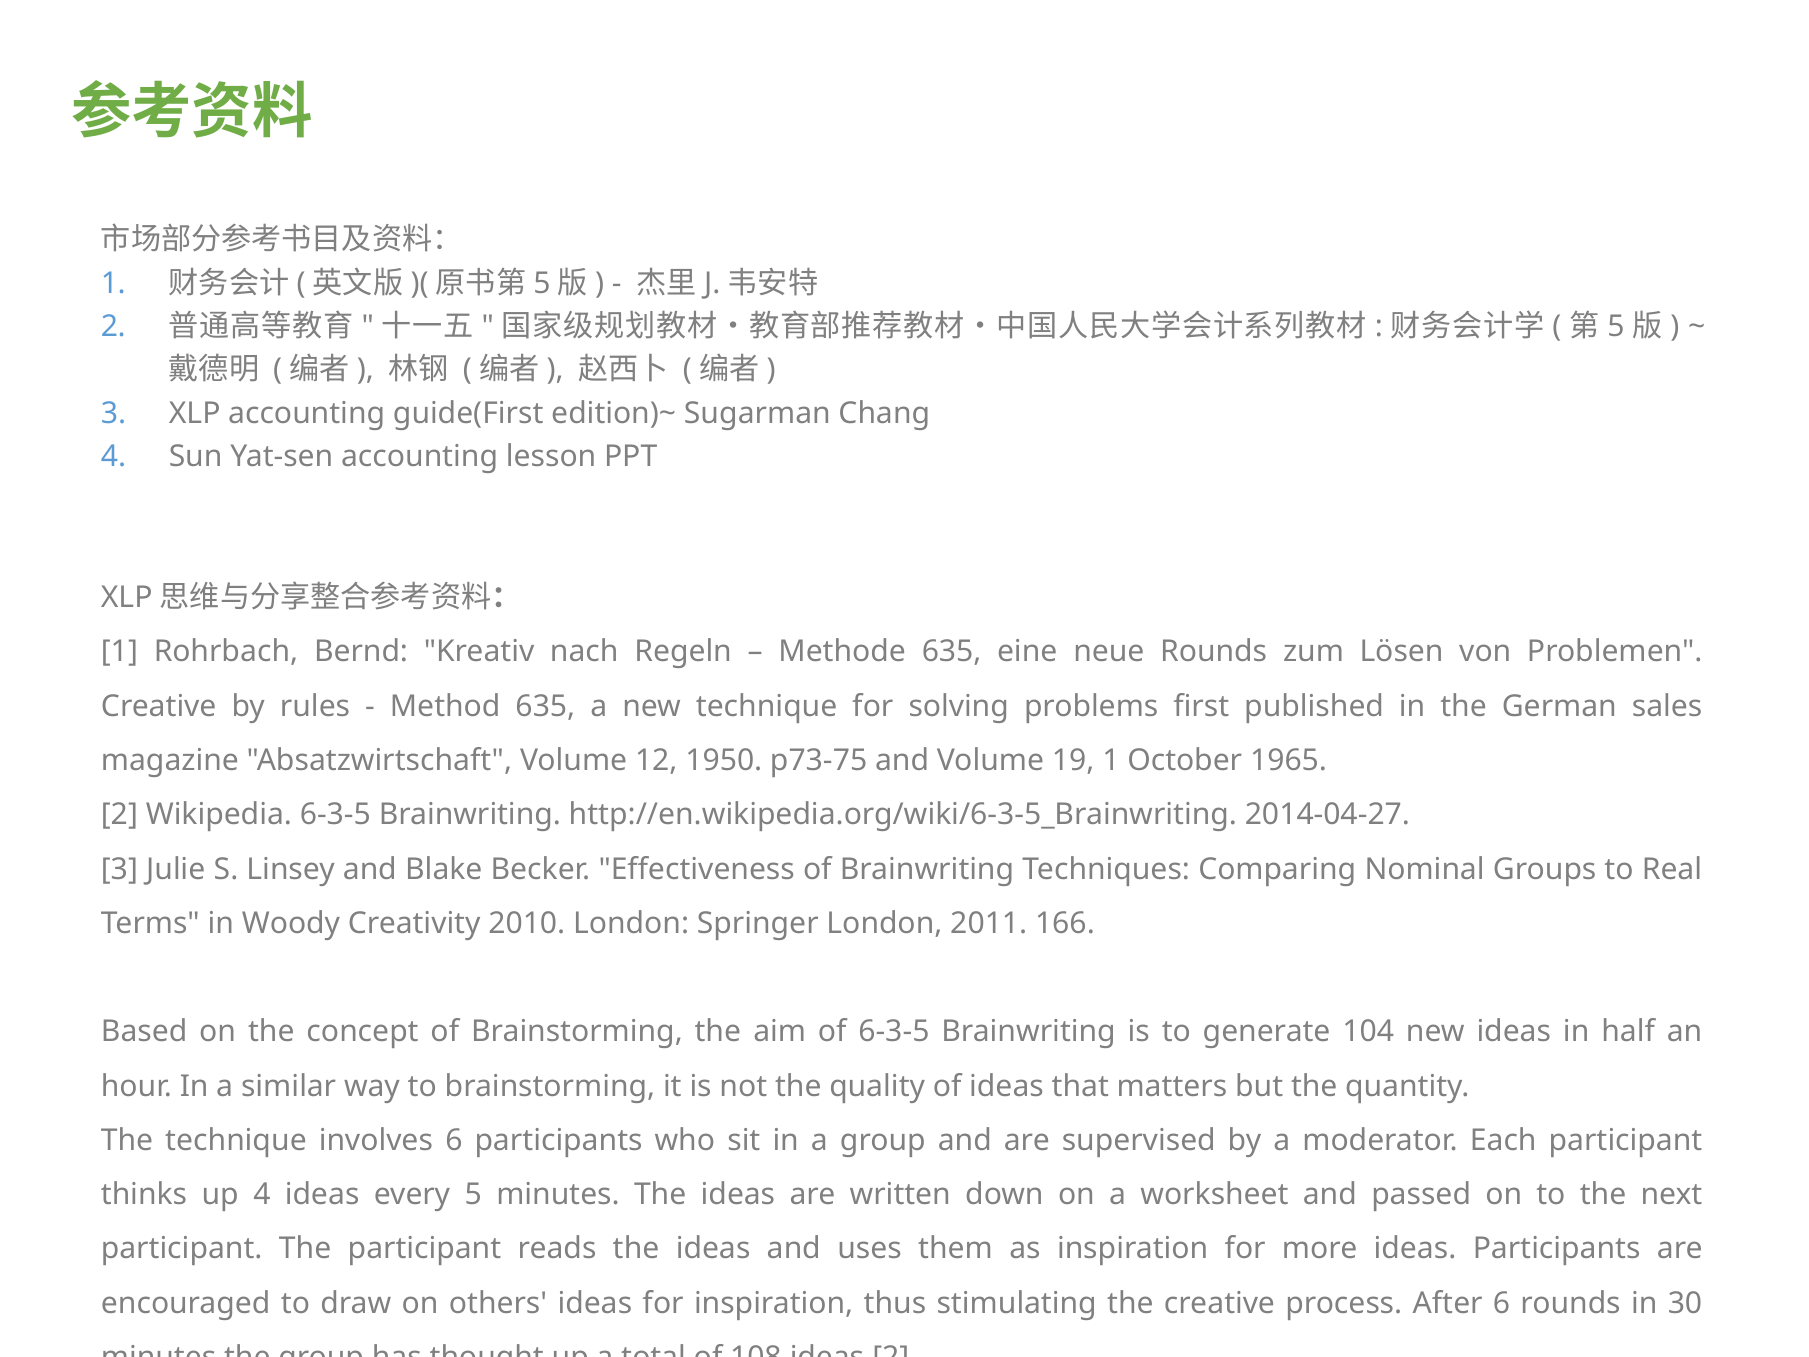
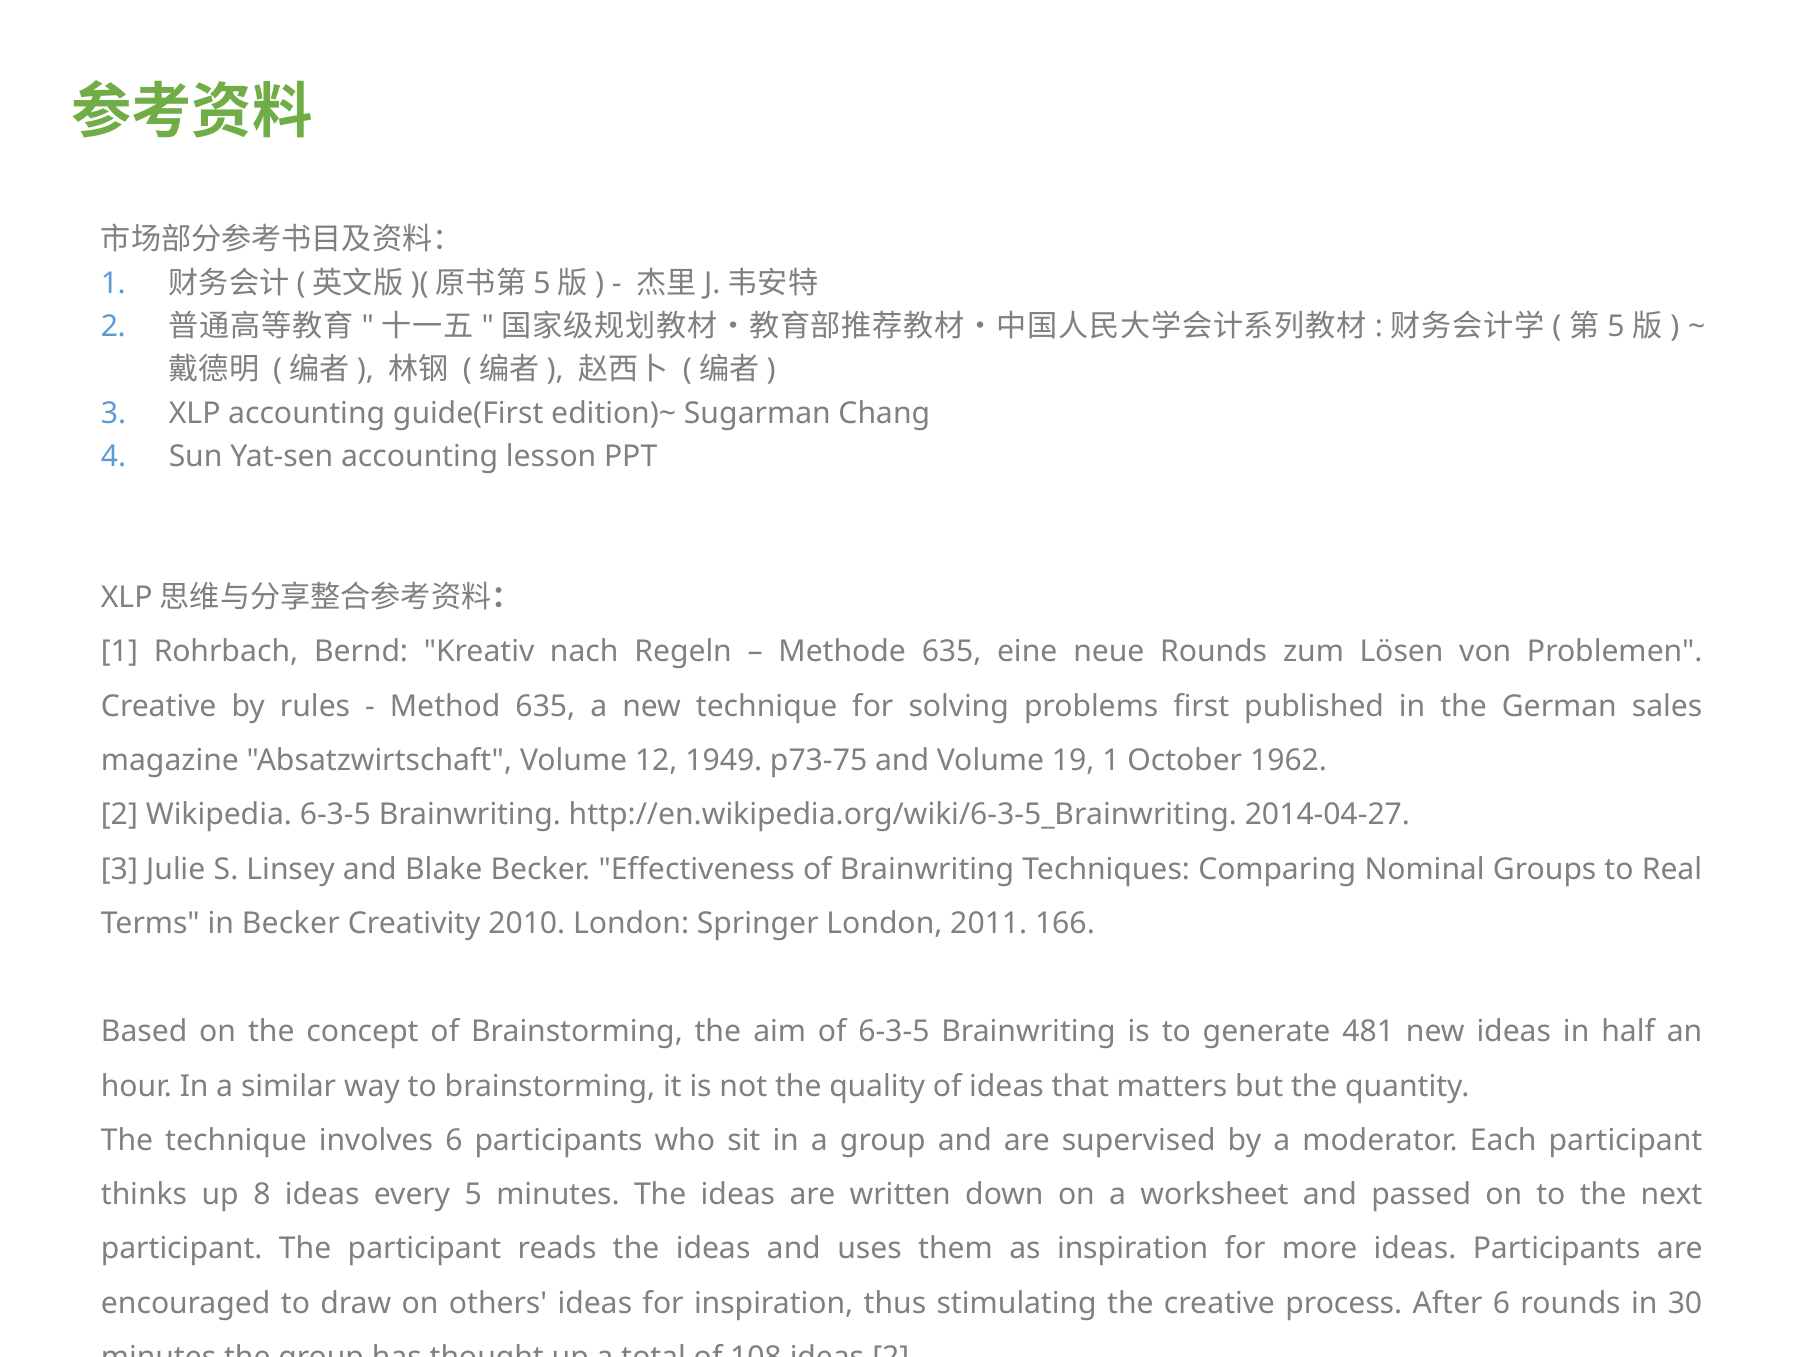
1950: 1950 -> 1949
1965: 1965 -> 1962
in Woody: Woody -> Becker
104: 104 -> 481
up 4: 4 -> 8
